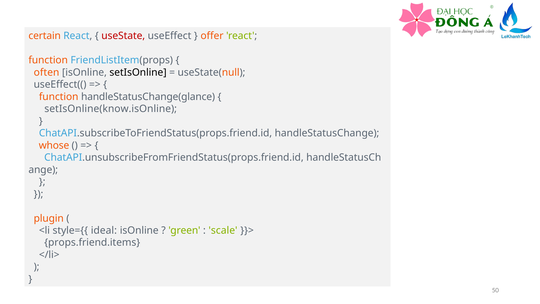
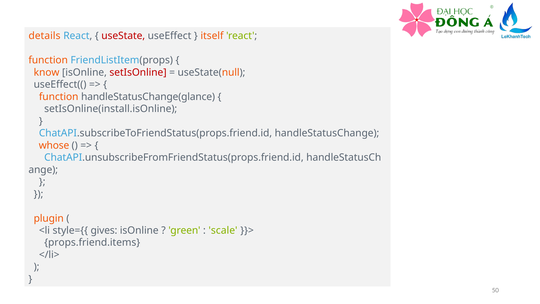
certain: certain -> details
offer: offer -> itself
often: often -> know
setIsOnline colour: black -> red
setIsOnline(know.isOnline: setIsOnline(know.isOnline -> setIsOnline(install.isOnline
ideal: ideal -> gives
